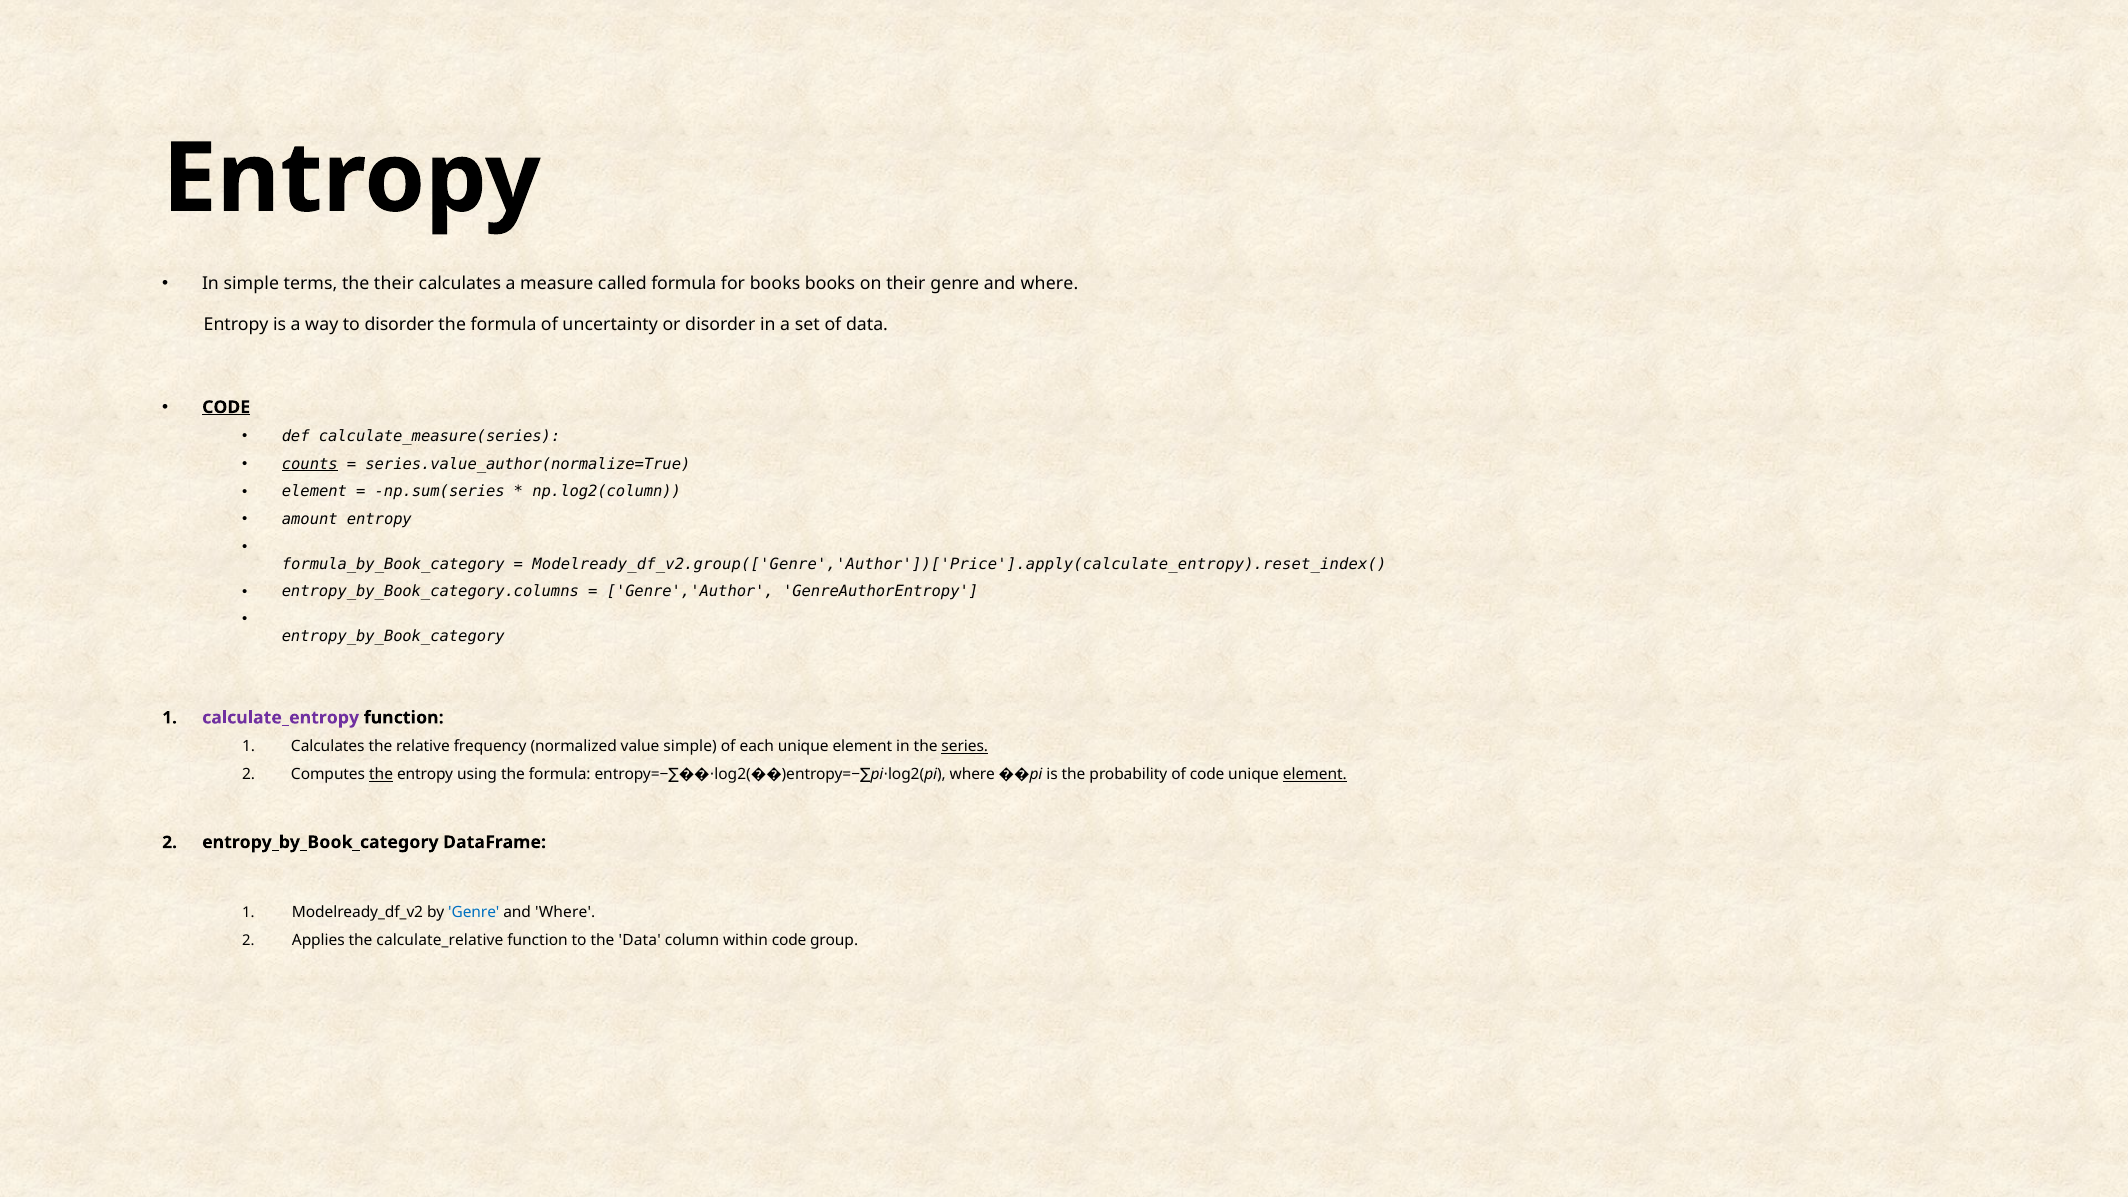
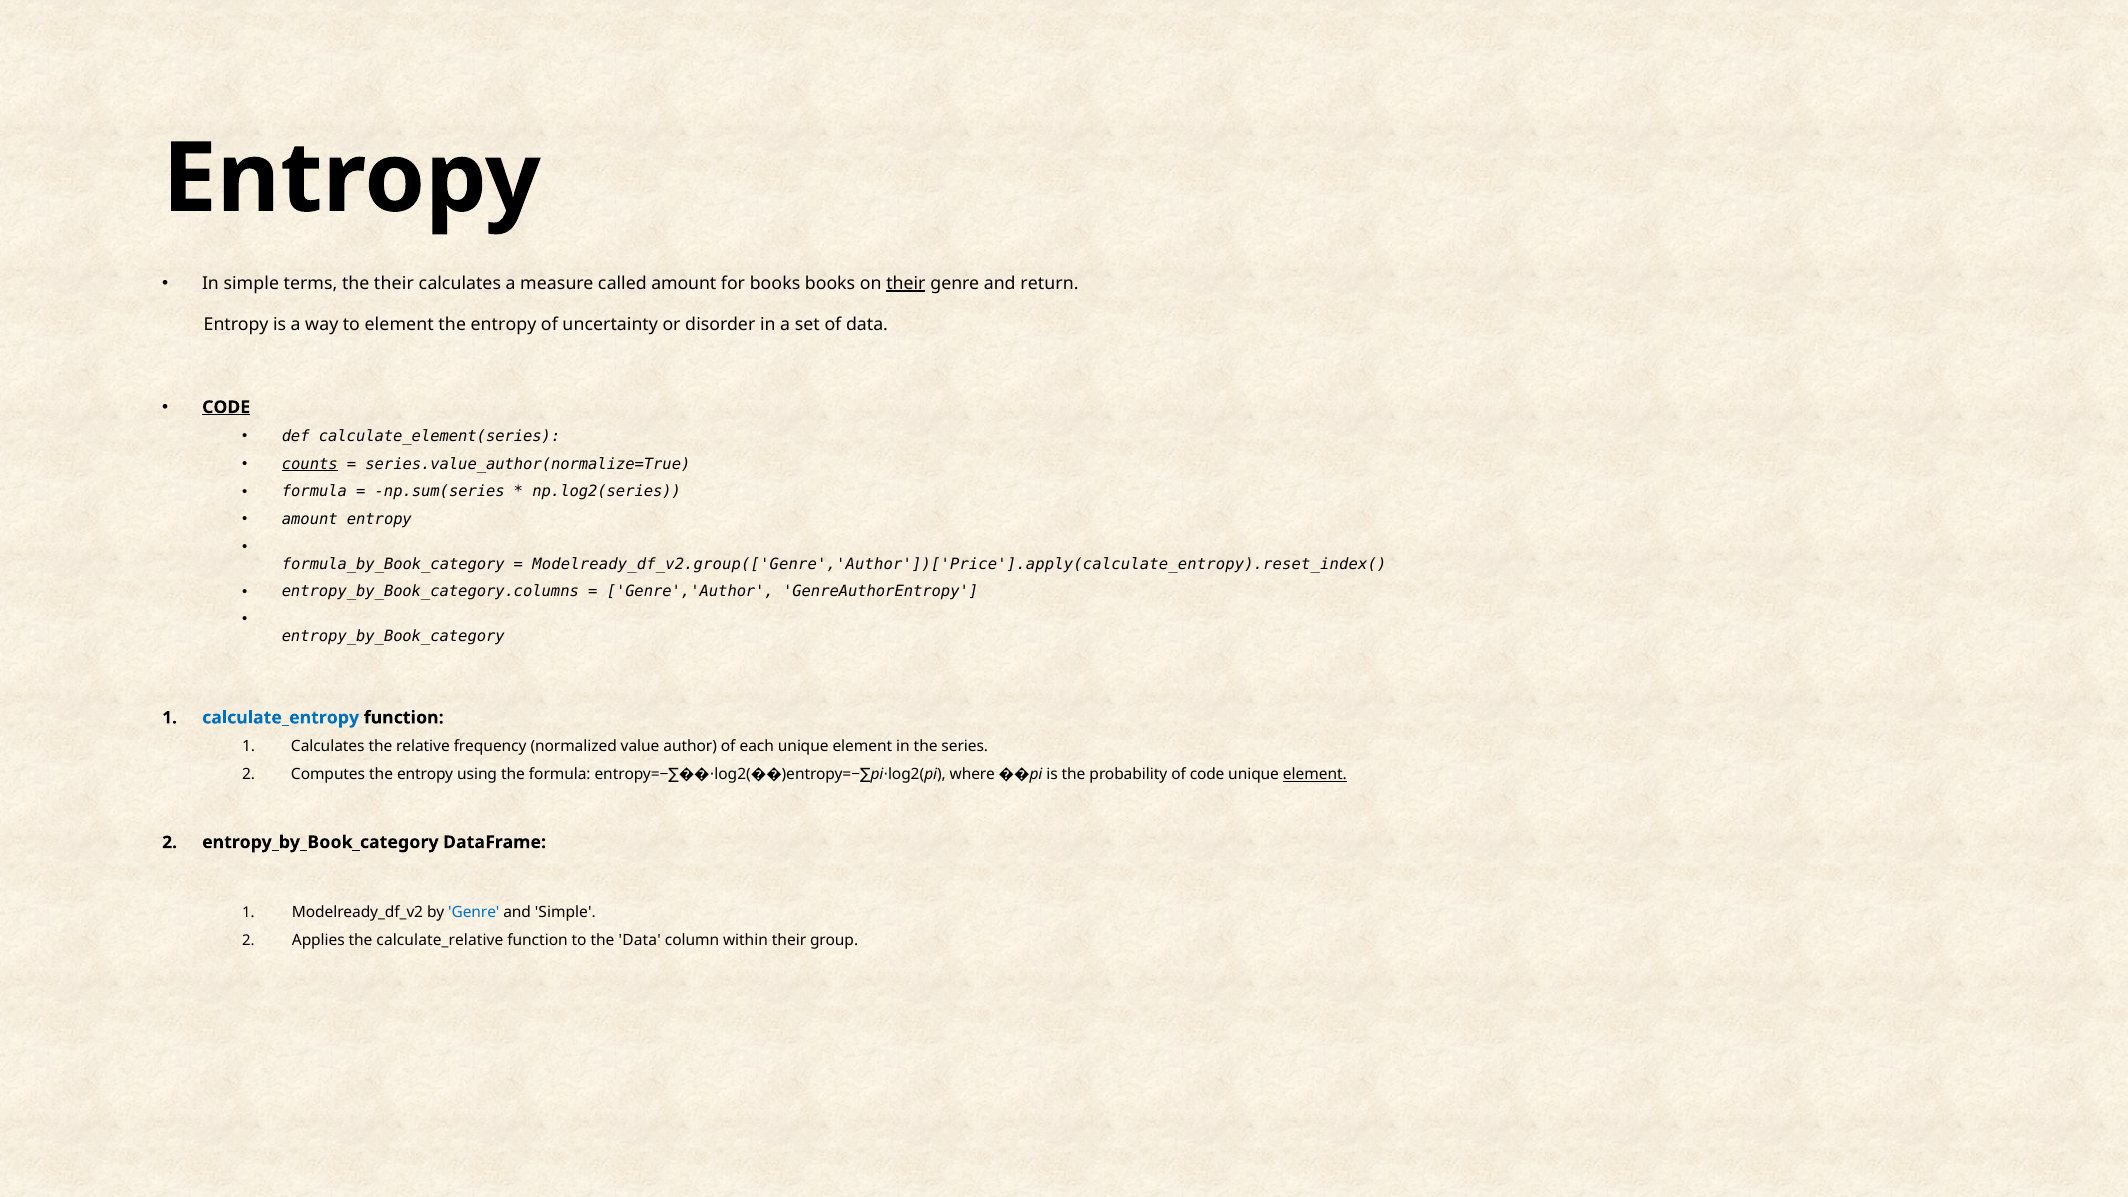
called formula: formula -> amount
their at (906, 283) underline: none -> present
where at (1050, 283): where -> return
to disorder: disorder -> element
formula at (504, 325): formula -> entropy
calculate_measure(series: calculate_measure(series -> calculate_element(series
element at (314, 492): element -> formula
np.log2(column: np.log2(column -> np.log2(series
calculate_entropy colour: purple -> blue
value simple: simple -> author
series underline: present -> none
the at (381, 774) underline: present -> none
Where at (565, 913): Where -> Simple
within code: code -> their
